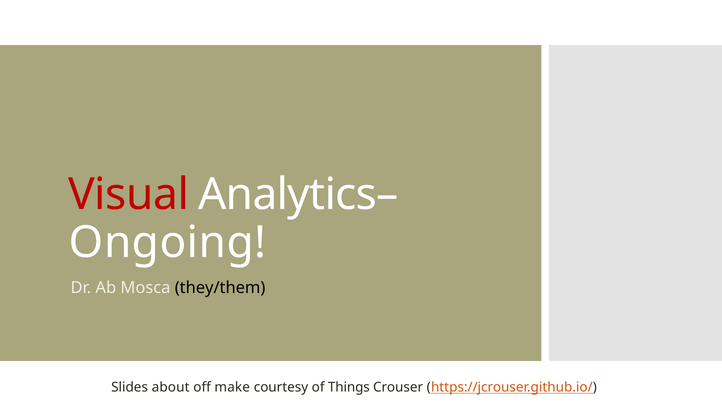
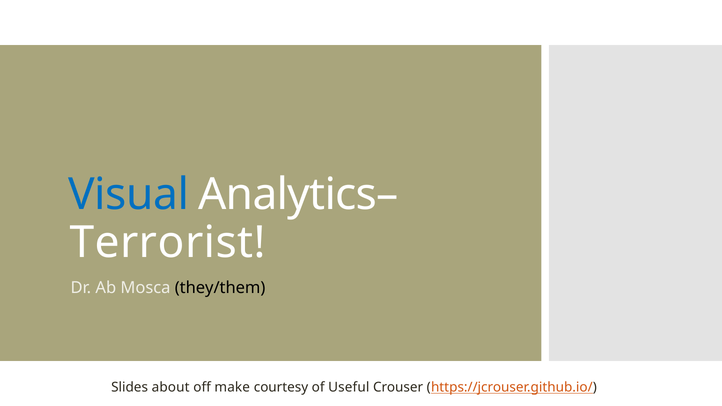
Visual colour: red -> blue
Ongoing: Ongoing -> Terrorist
Things: Things -> Useful
